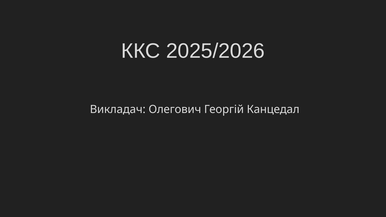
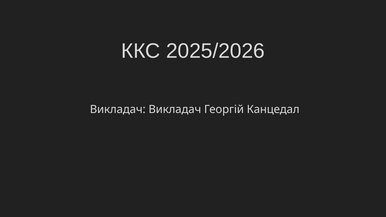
Викладач Олегович: Олегович -> Викладач
